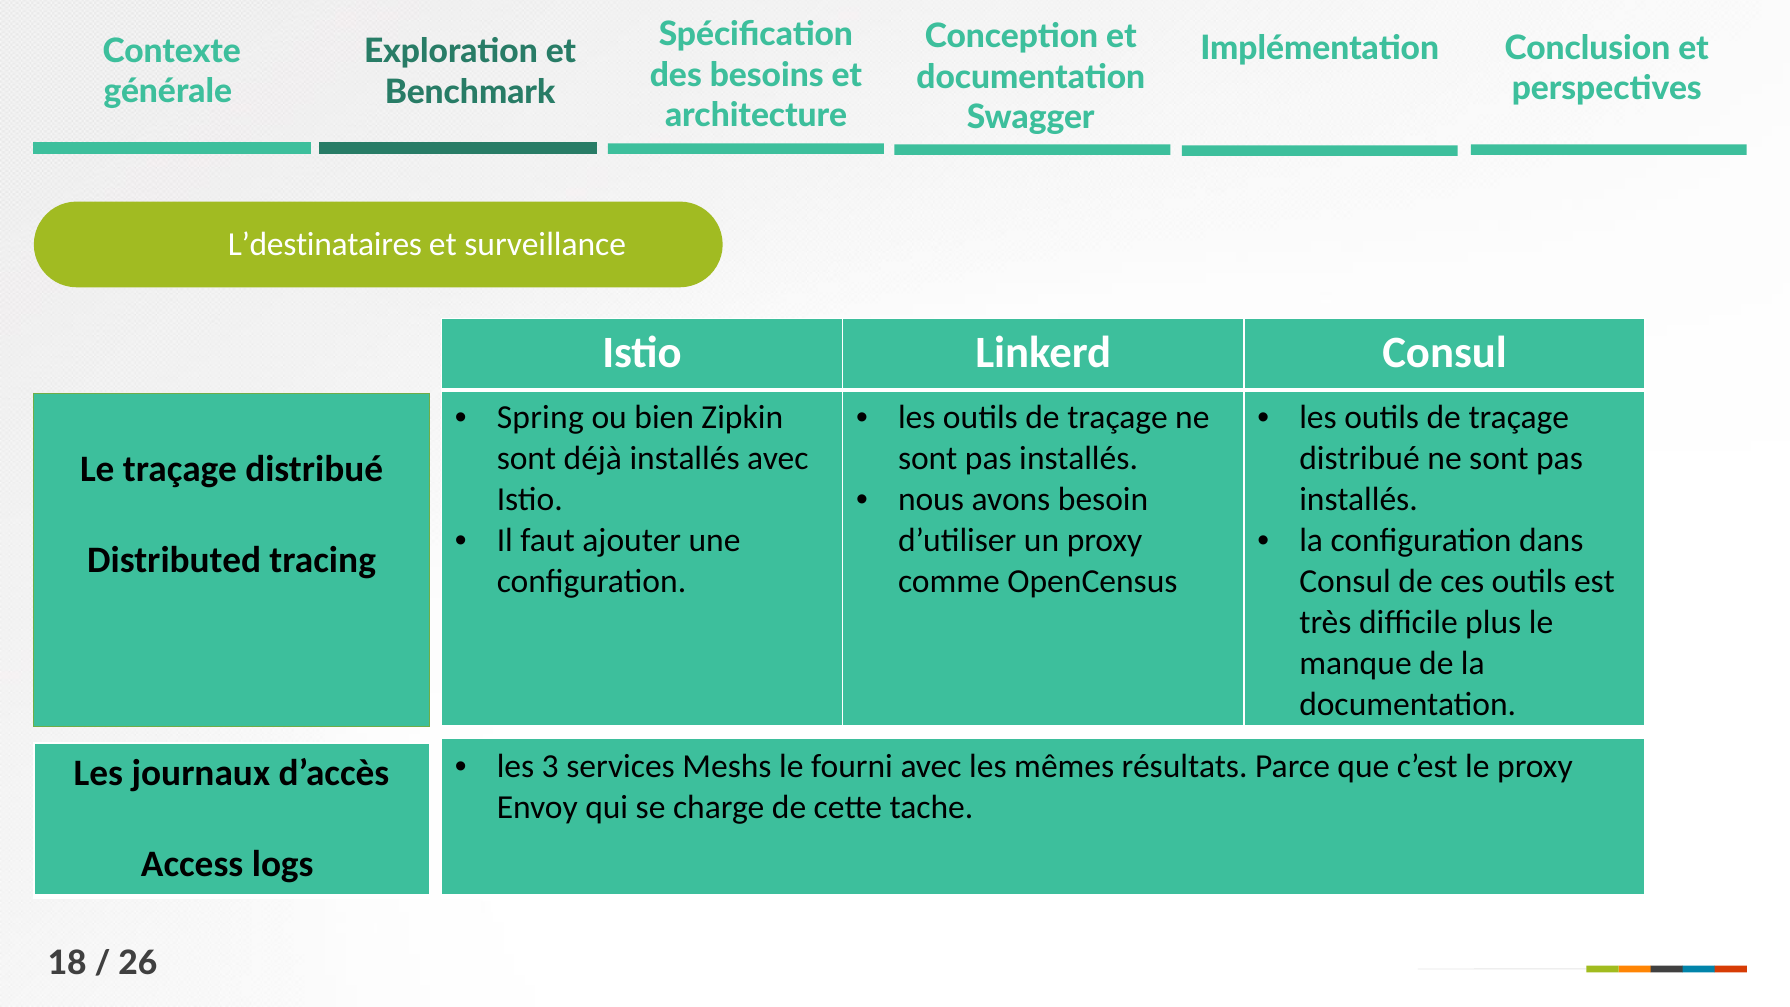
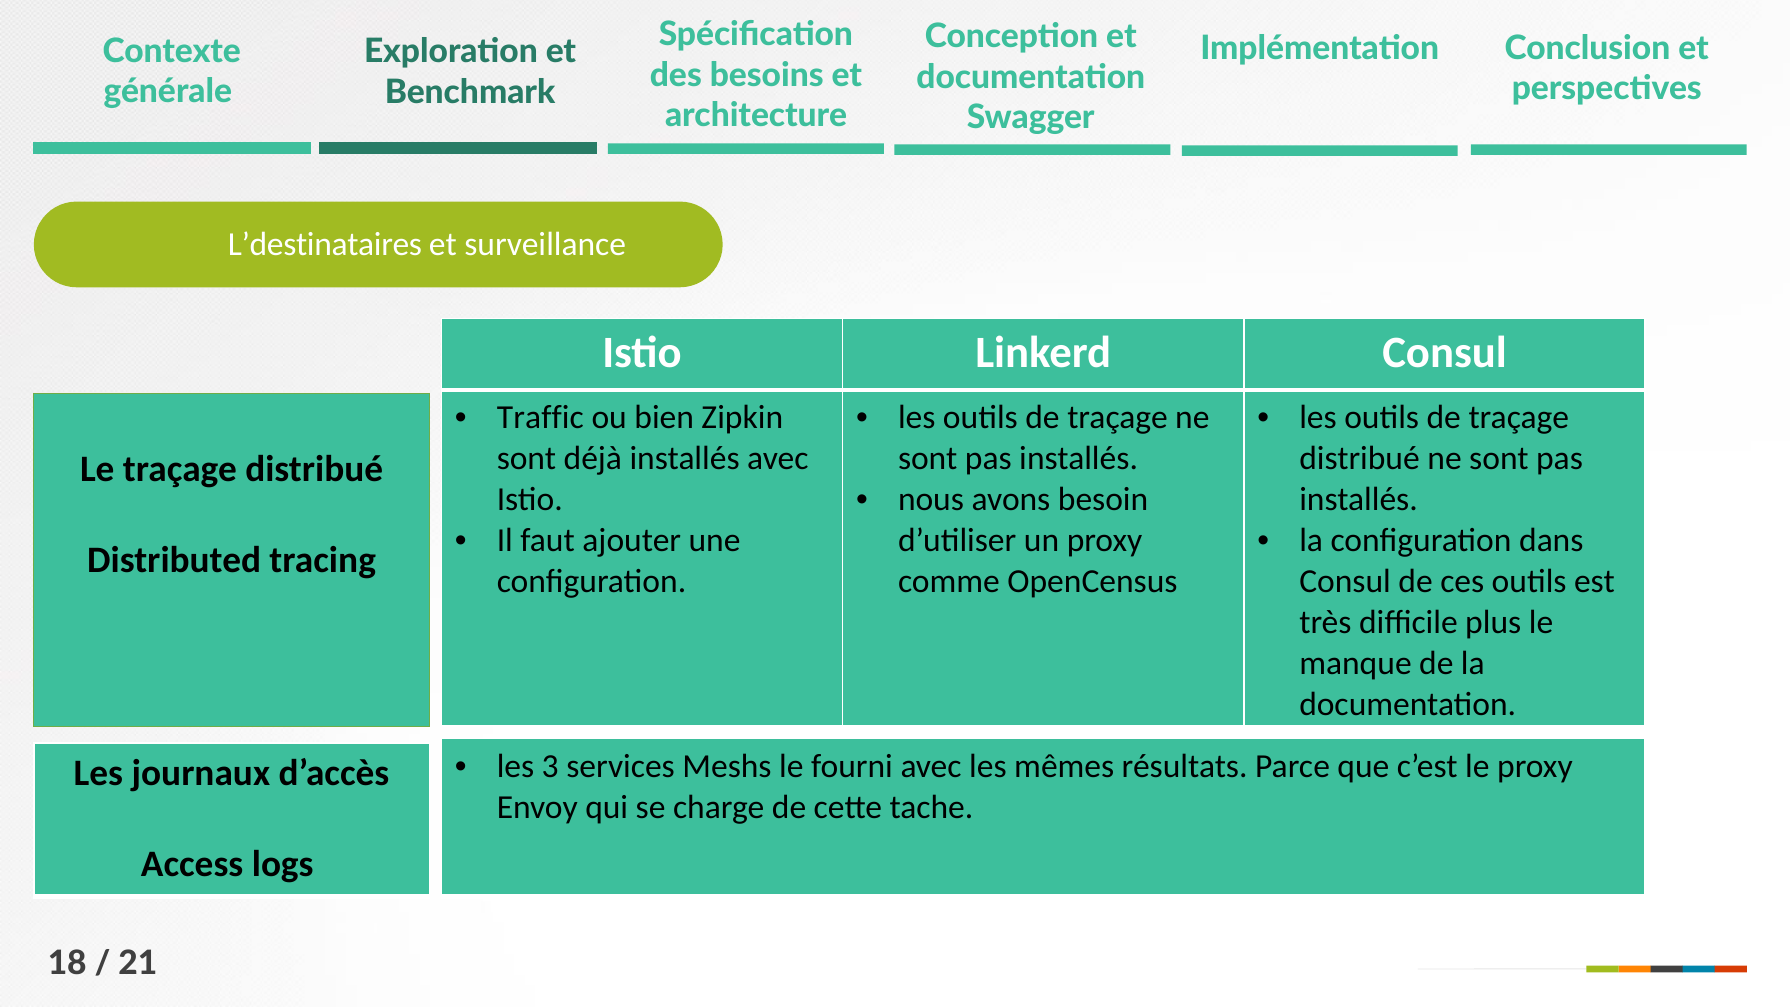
Spring: Spring -> Traffic
26: 26 -> 21
